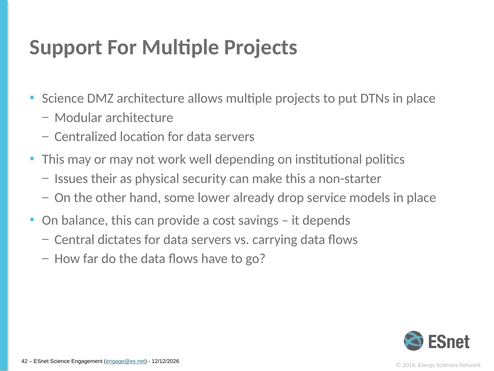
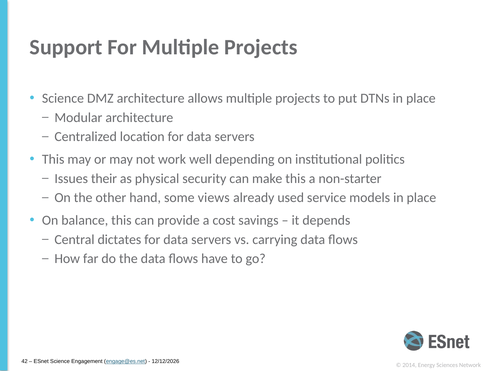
lower: lower -> views
drop: drop -> used
